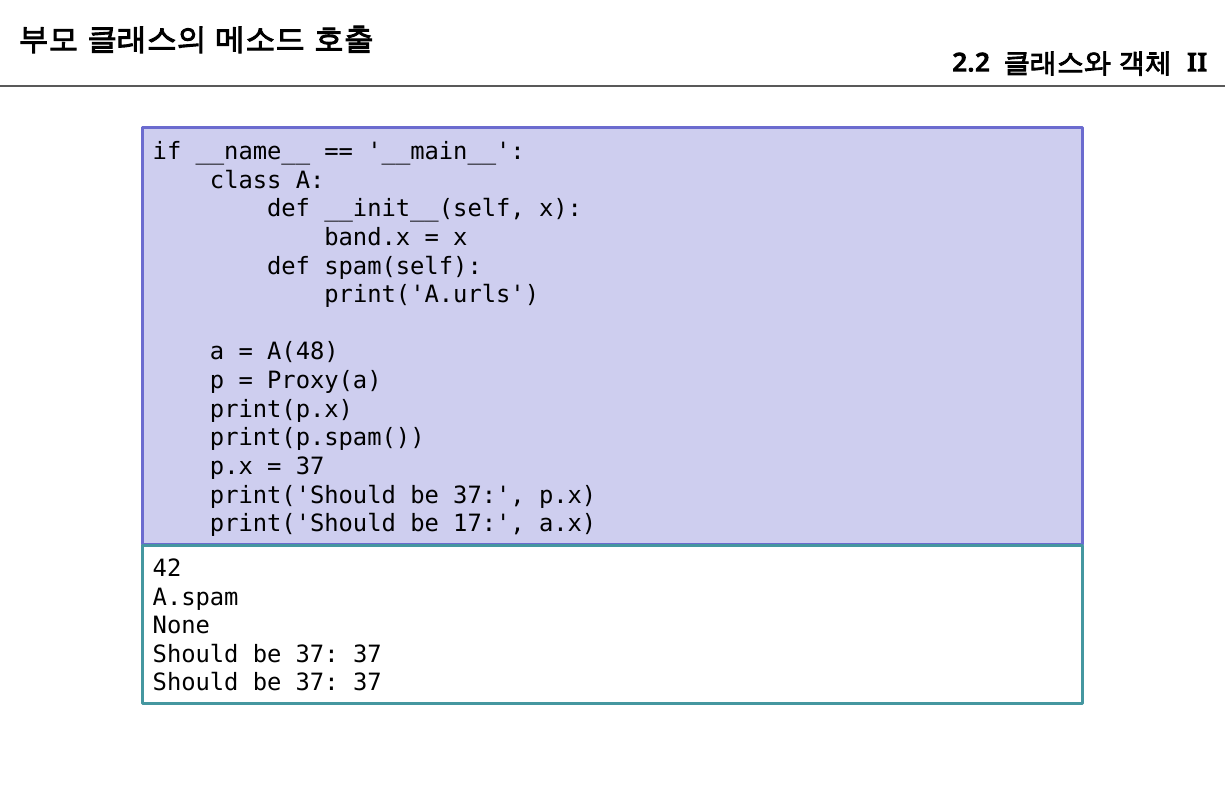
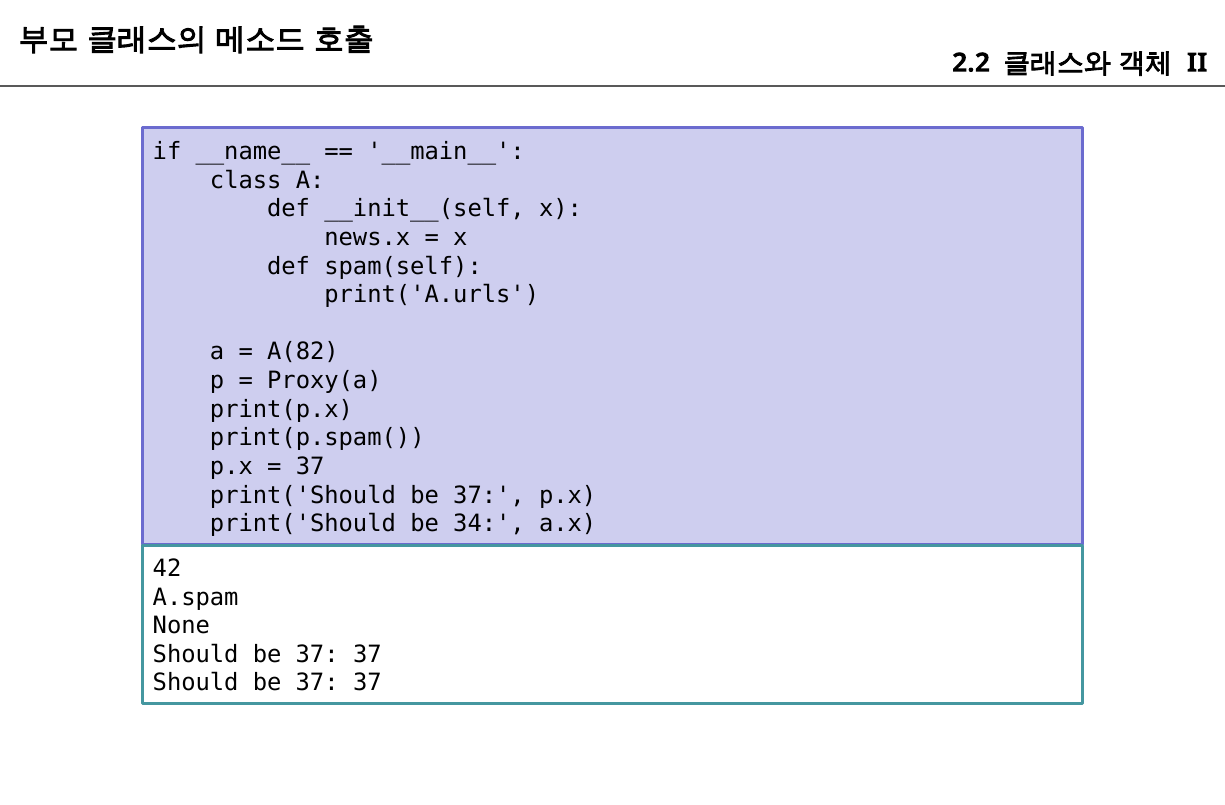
band.x: band.x -> news.x
A(48: A(48 -> A(82
17: 17 -> 34
